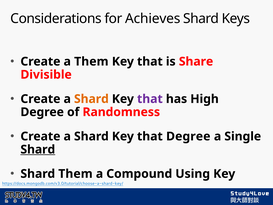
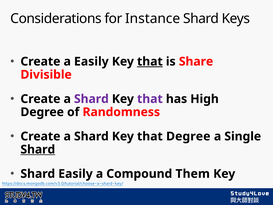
Achieves: Achieves -> Instance
a Them: Them -> Easily
that at (150, 61) underline: none -> present
Shard at (91, 99) colour: orange -> purple
Shard Them: Them -> Easily
Using: Using -> Them
